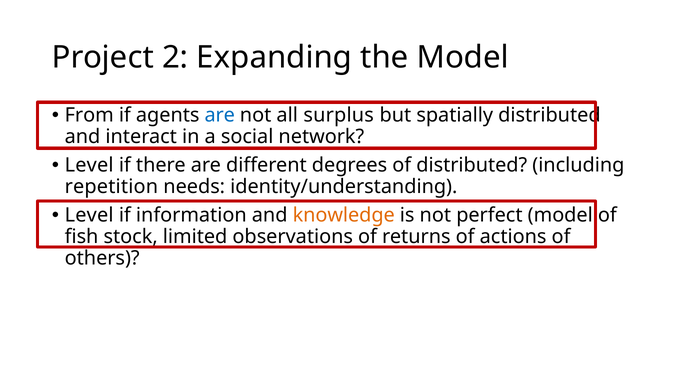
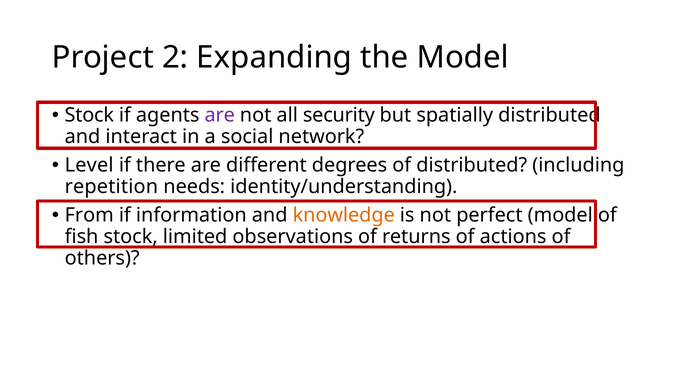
From at (89, 115): From -> Stock
are at (220, 115) colour: blue -> purple
surplus: surplus -> security
Level at (89, 215): Level -> From
